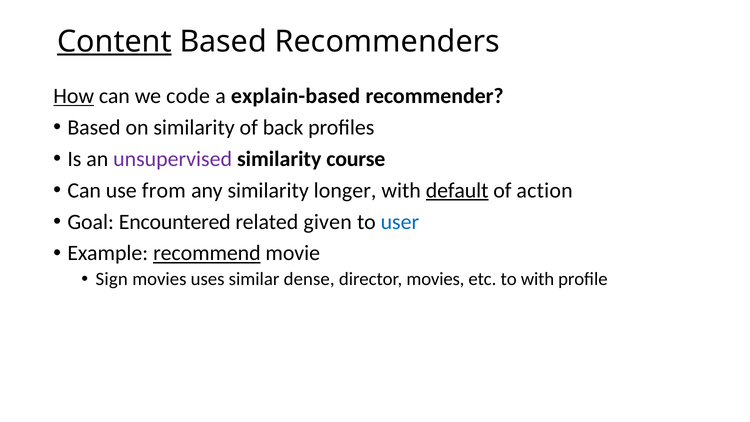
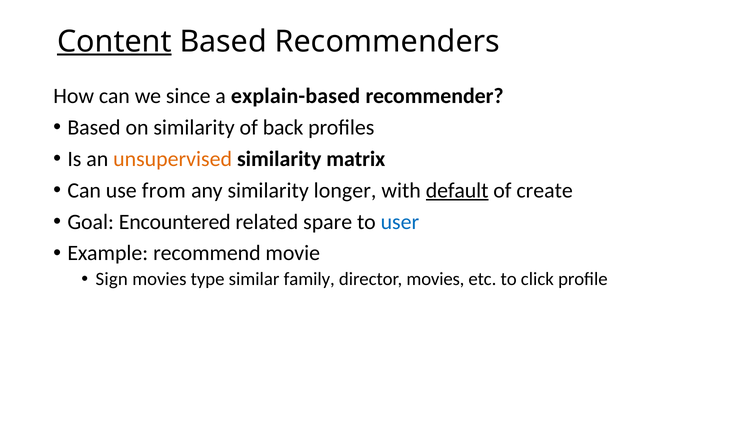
How underline: present -> none
code: code -> since
unsupervised colour: purple -> orange
course: course -> matrix
action: action -> create
given: given -> spare
recommend underline: present -> none
uses: uses -> type
dense: dense -> family
to with: with -> click
